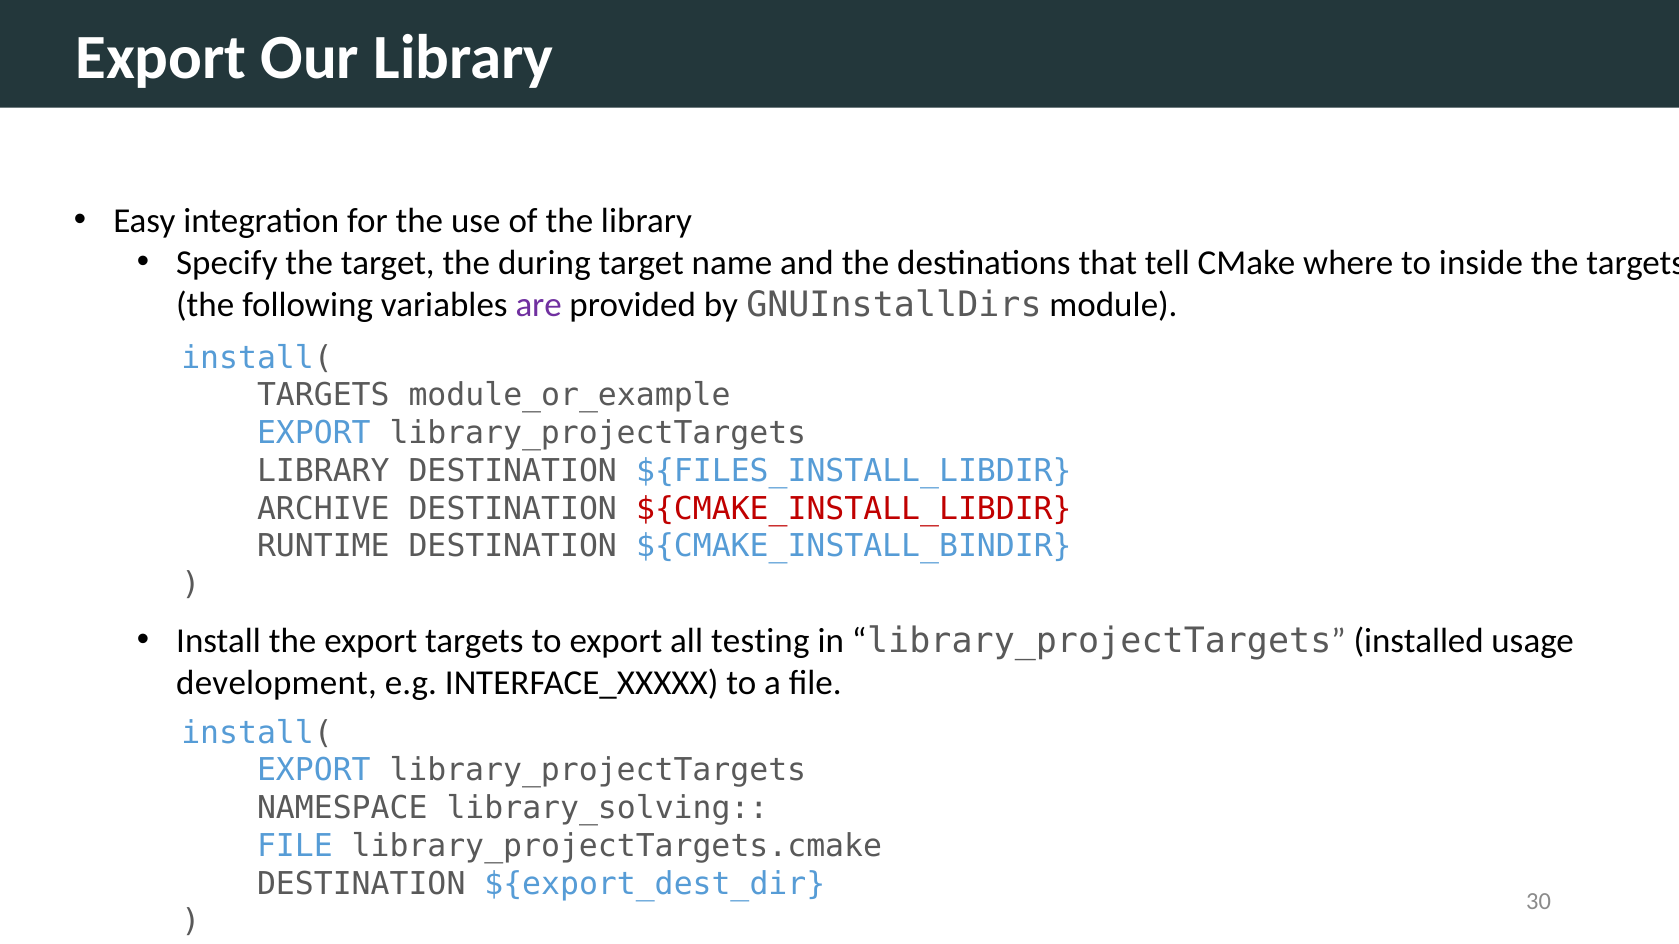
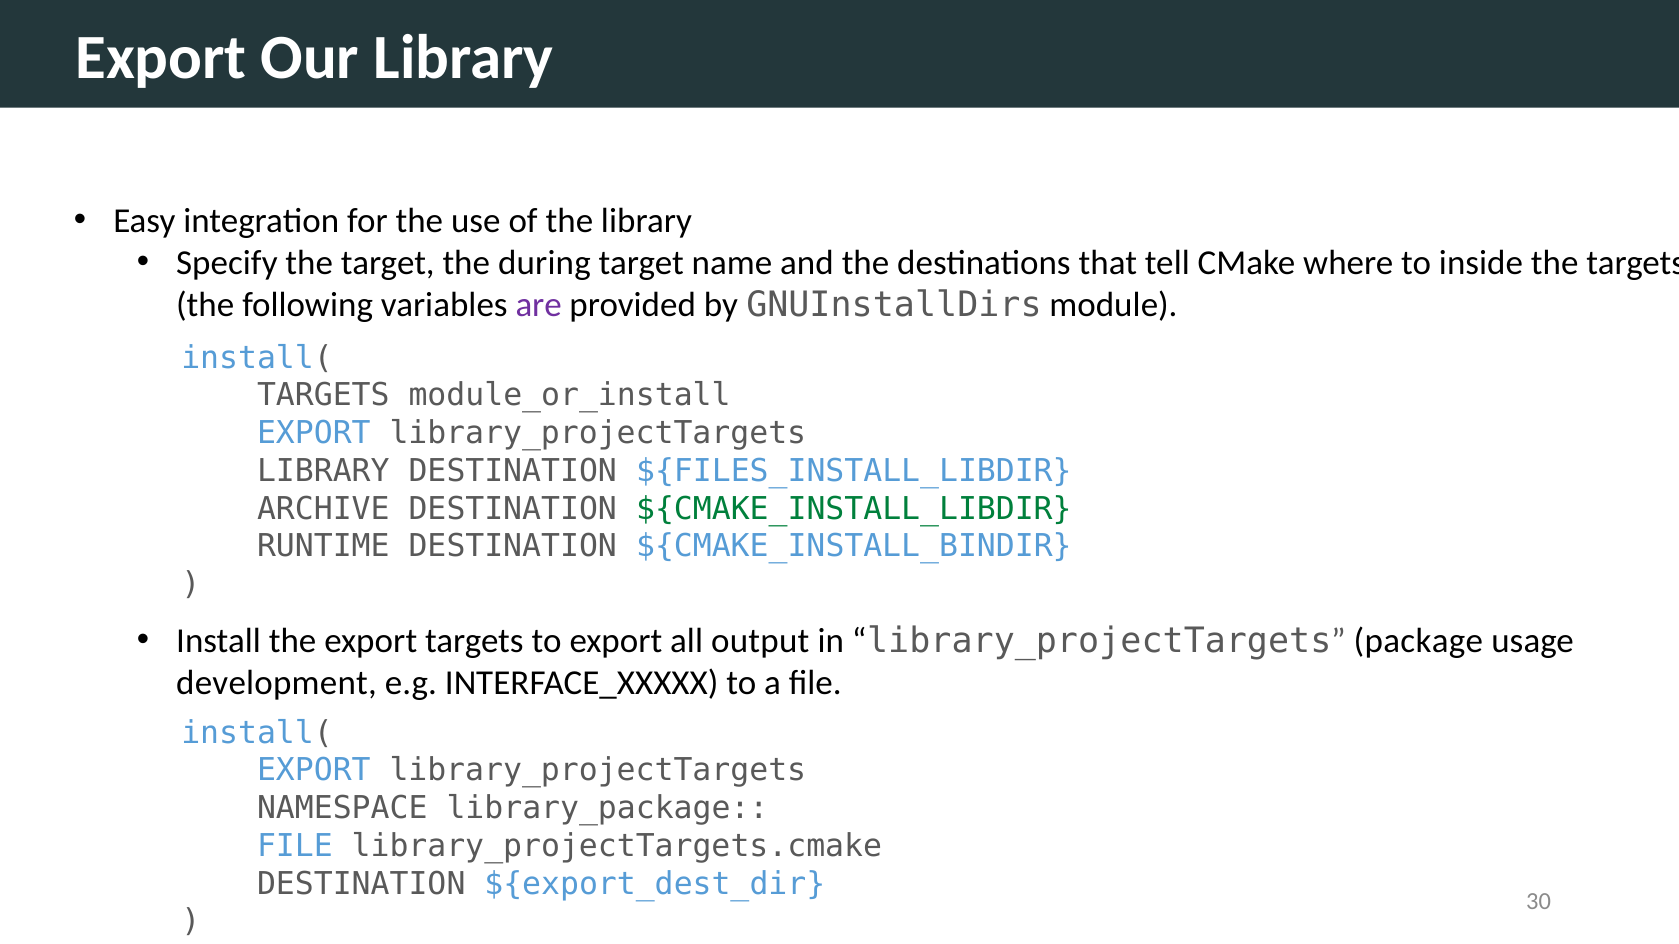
module_or_example: module_or_example -> module_or_install
${CMAKE_INSTALL_LIBDIR colour: red -> green
testing: testing -> output
installed: installed -> package
library_solving: library_solving -> library_package
